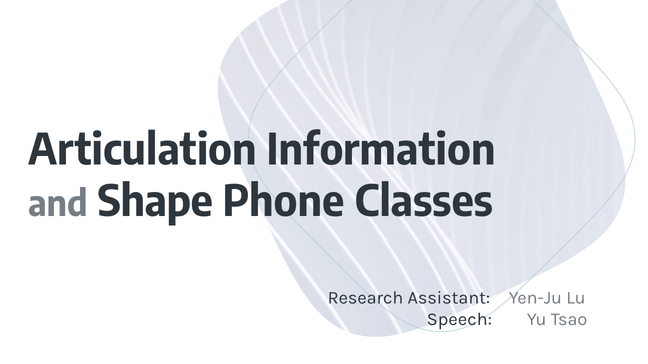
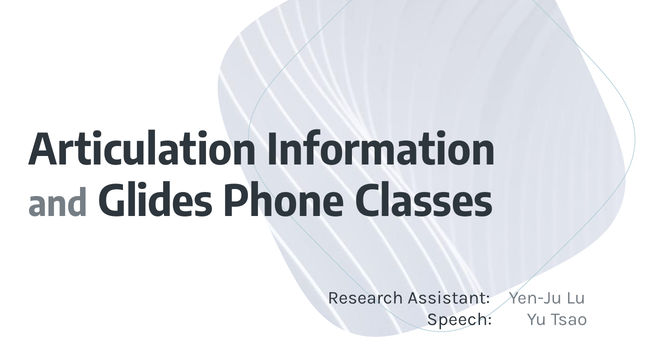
Shape: Shape -> Glides
